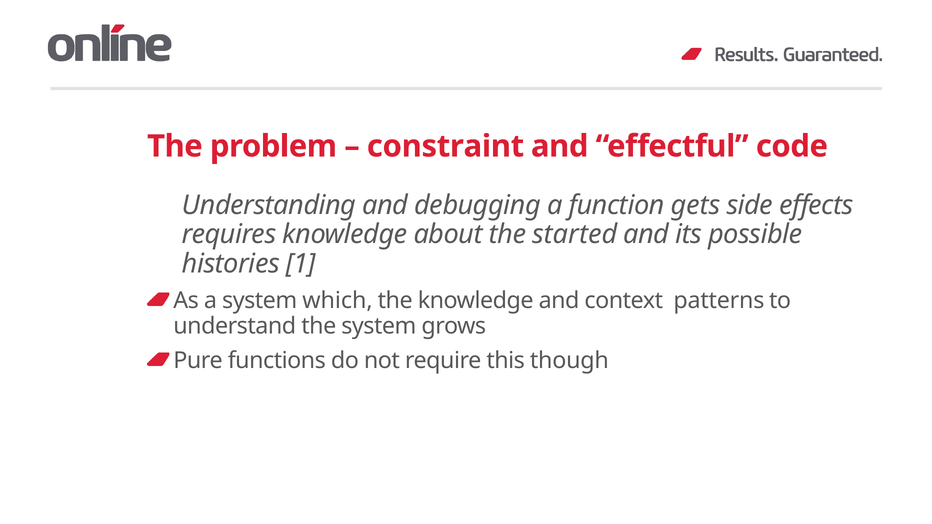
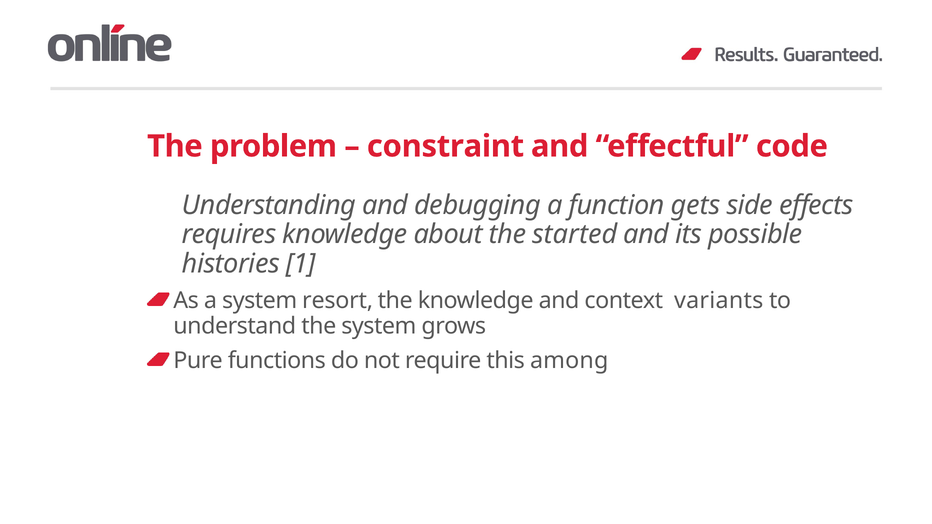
which: which -> resort
patterns: patterns -> variants
though: though -> among
